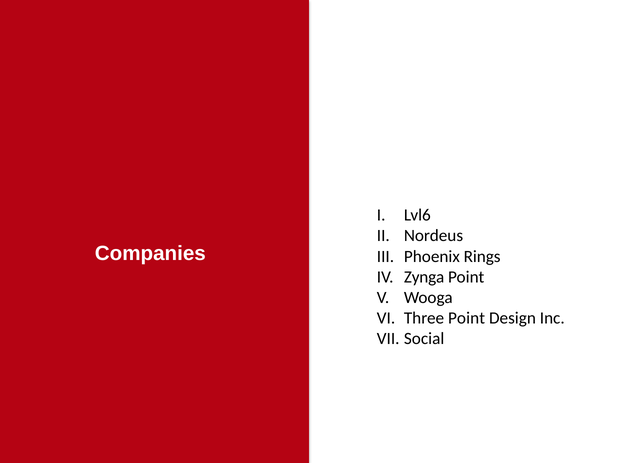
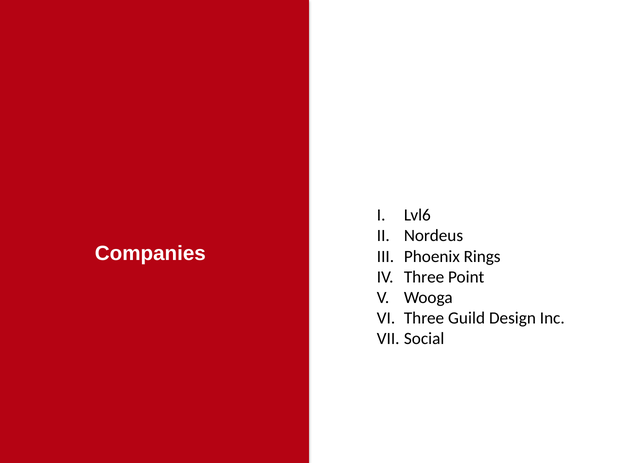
Zynga at (424, 277): Zynga -> Three
Three Point: Point -> Guild
